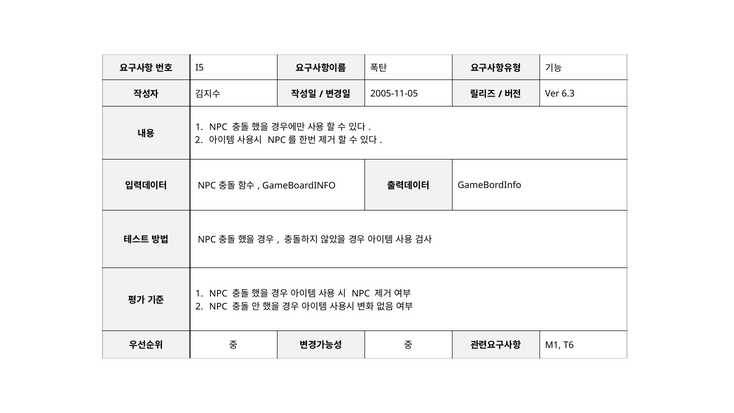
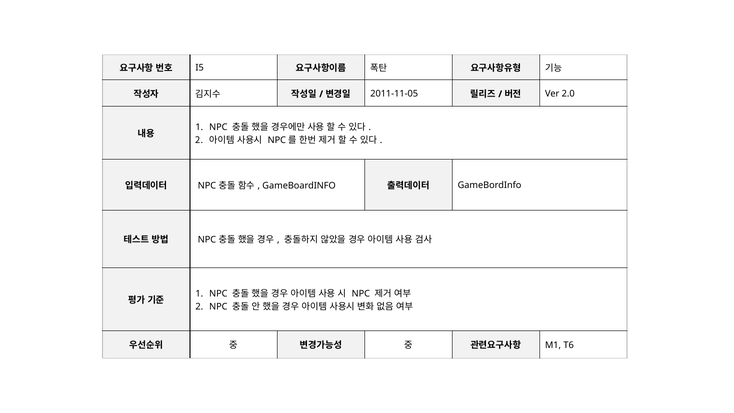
2005-11-05: 2005-11-05 -> 2011-11-05
6.3: 6.3 -> 2.0
